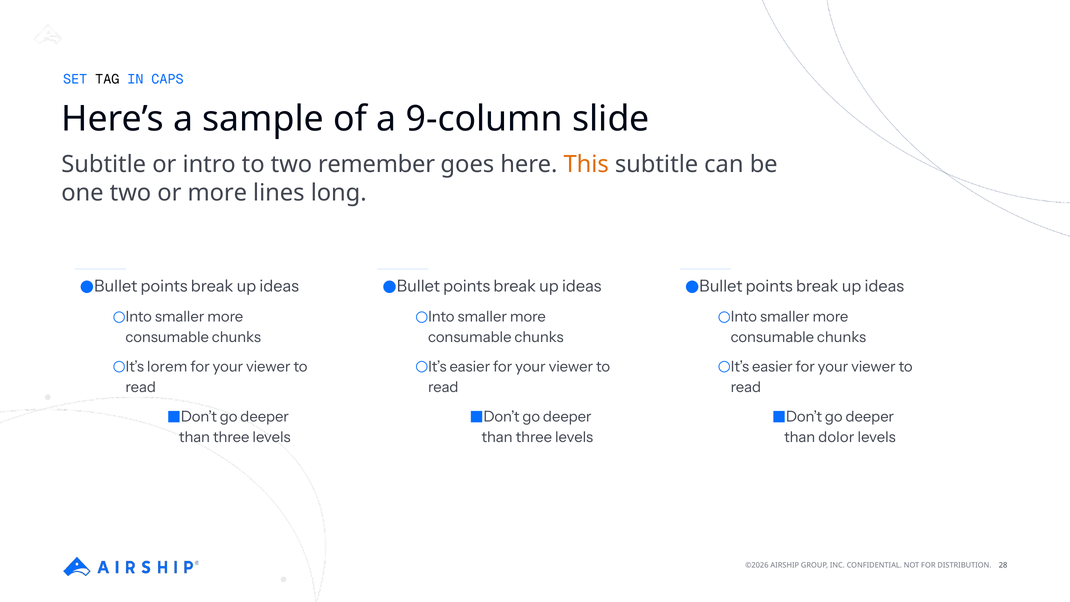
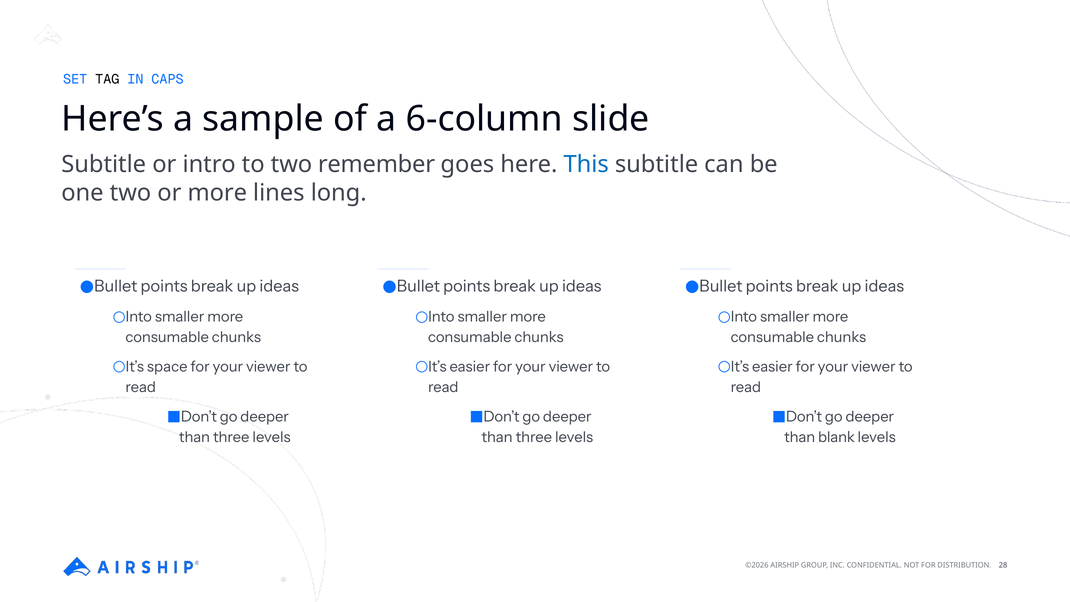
9-column: 9-column -> 6-column
This colour: orange -> blue
lorem: lorem -> space
dolor: dolor -> blank
